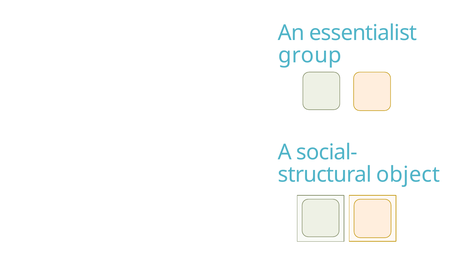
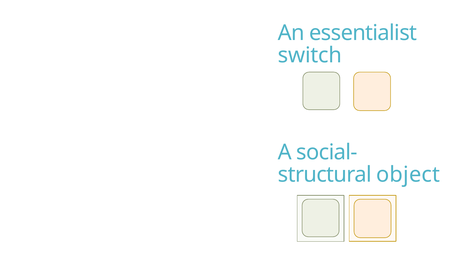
group: group -> switch
